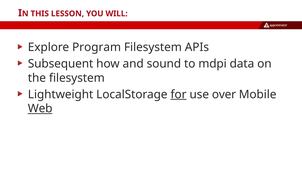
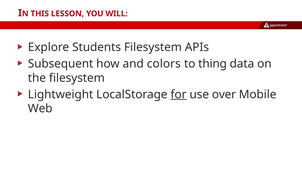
Program: Program -> Students
sound: sound -> colors
mdpi: mdpi -> thing
Web underline: present -> none
